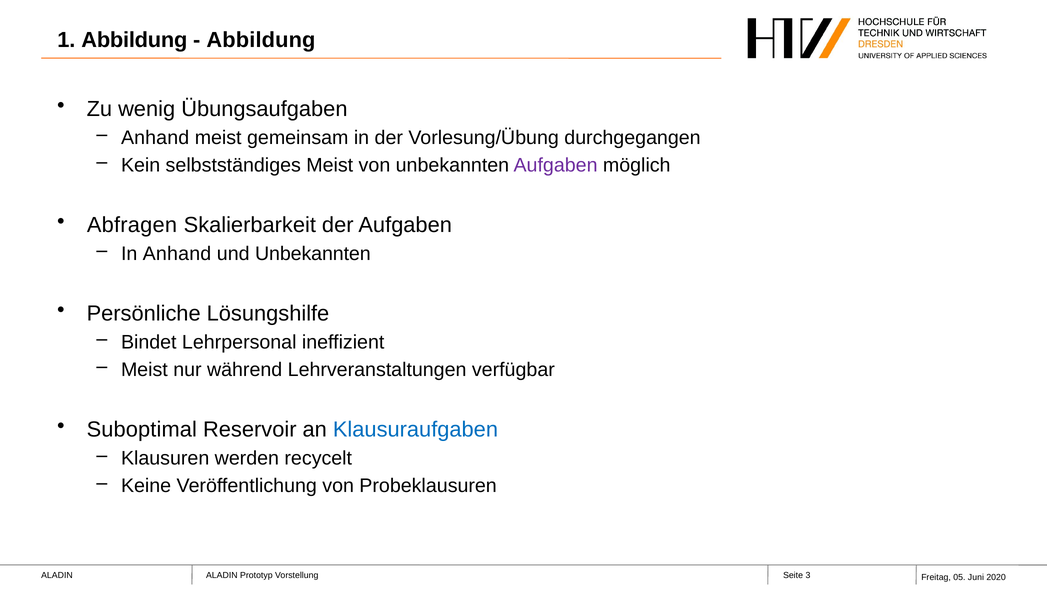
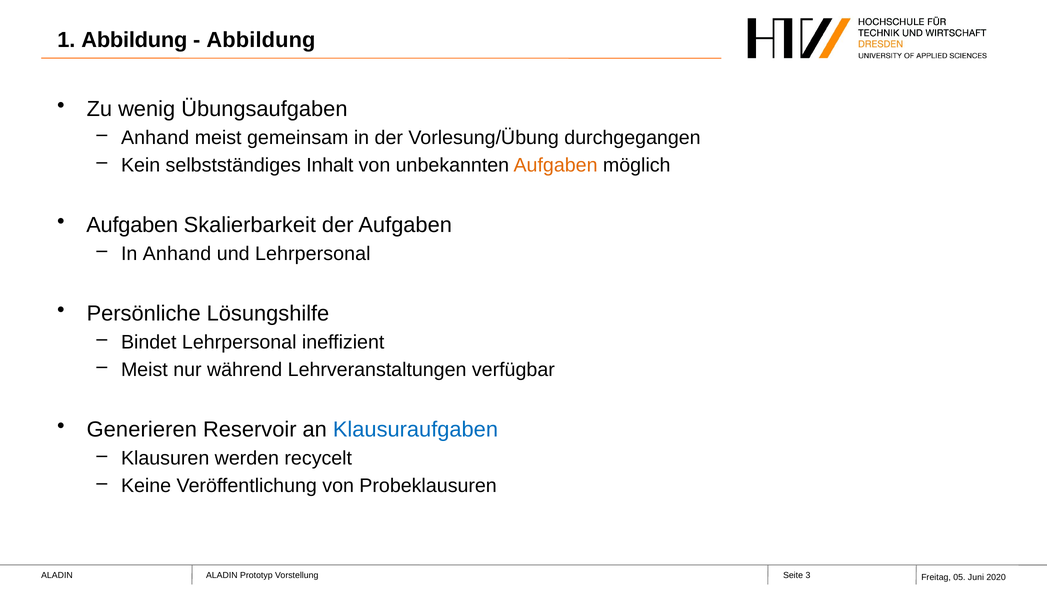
selbstständiges Meist: Meist -> Inhalt
Aufgaben at (556, 165) colour: purple -> orange
Abfragen at (132, 225): Abfragen -> Aufgaben
und Unbekannten: Unbekannten -> Lehrpersonal
Suboptimal: Suboptimal -> Generieren
